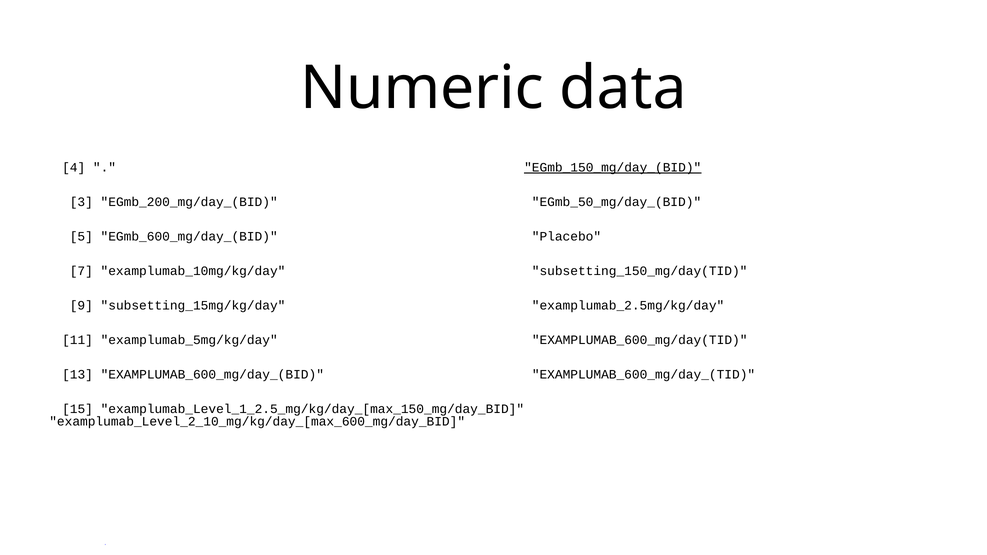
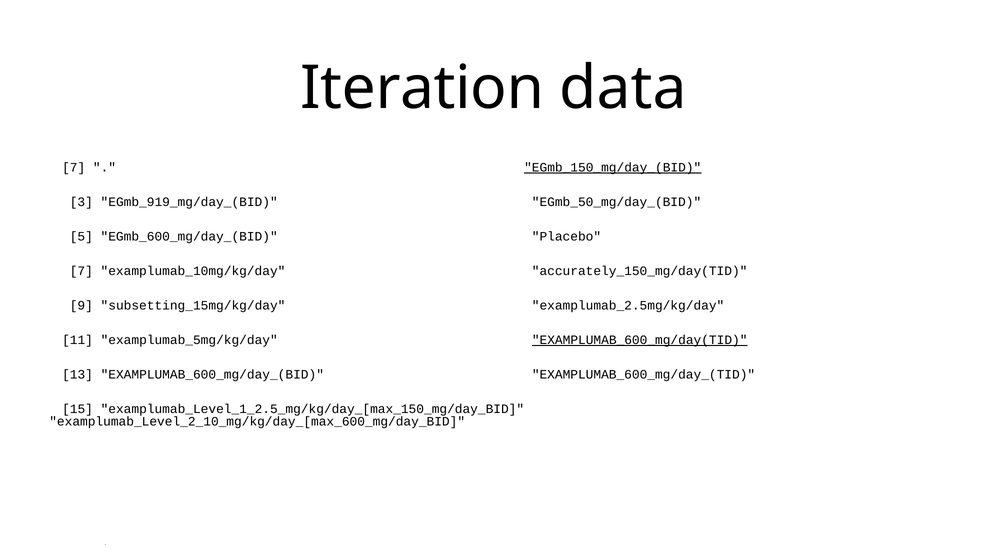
Numeric: Numeric -> Iteration
4 at (74, 168): 4 -> 7
EGmb_200_mg/day_(BID: EGmb_200_mg/day_(BID -> EGmb_919_mg/day_(BID
subsetting_150_mg/day(TID: subsetting_150_mg/day(TID -> accurately_150_mg/day(TID
EXAMPLUMAB_600_mg/day(TID underline: none -> present
